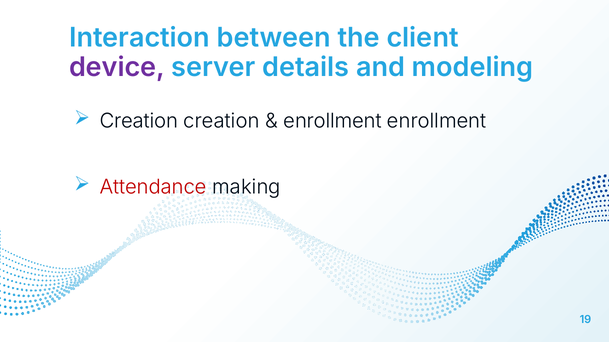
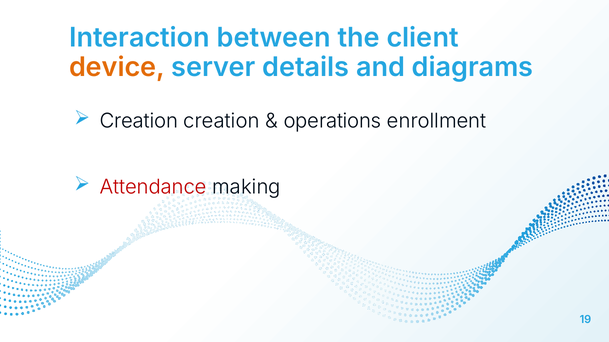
device colour: purple -> orange
modeling: modeling -> diagrams
enrollment at (333, 121): enrollment -> operations
